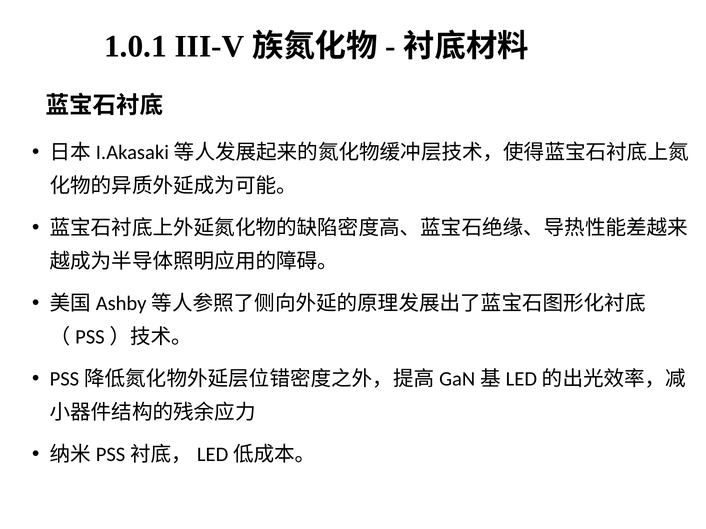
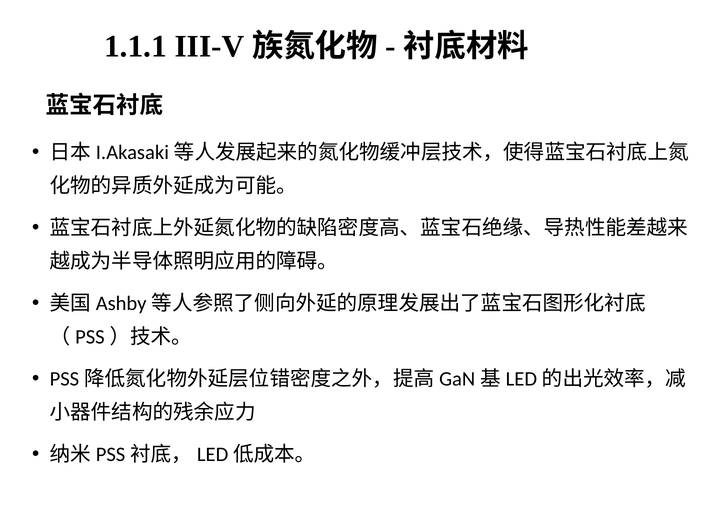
1.0.1: 1.0.1 -> 1.1.1
